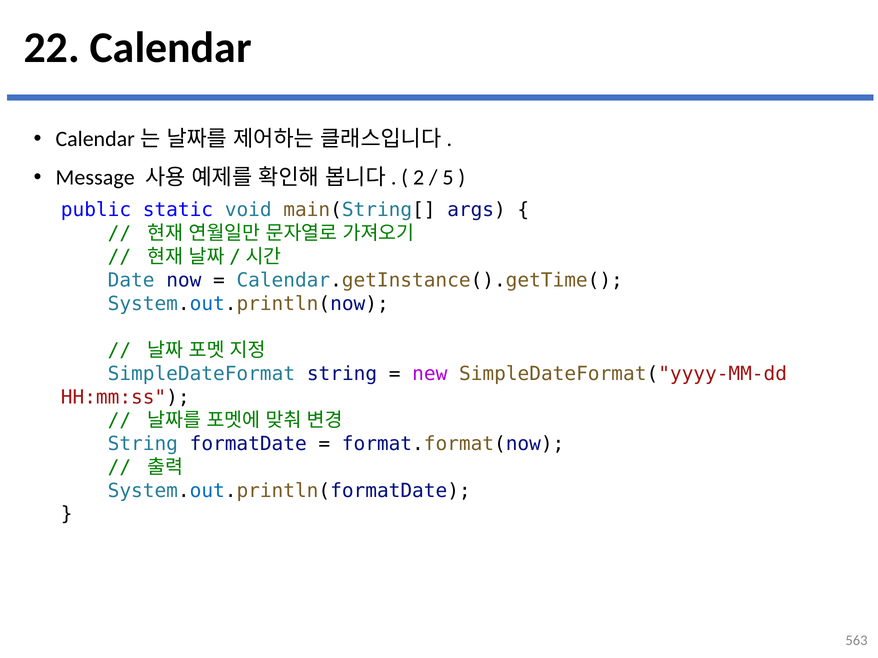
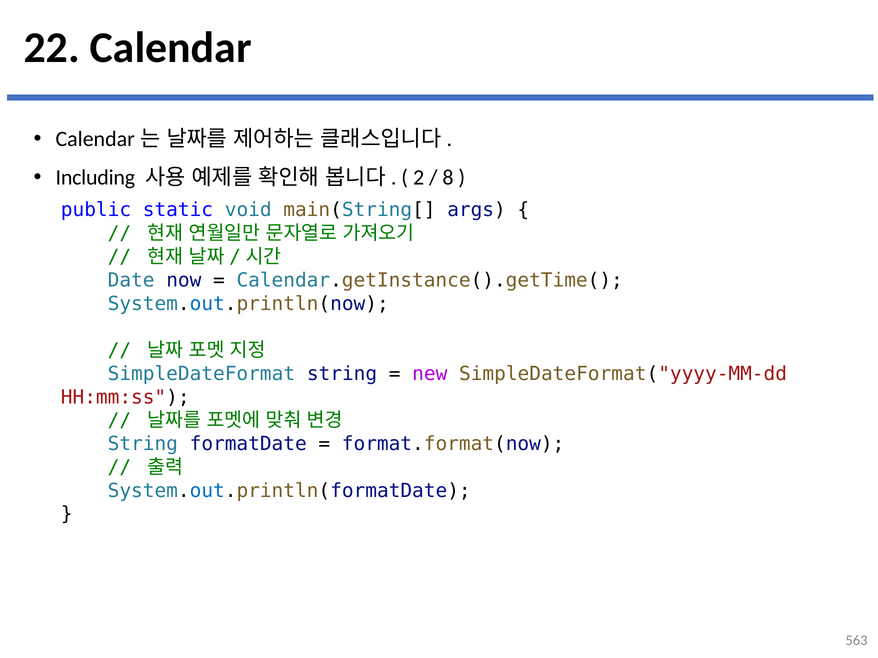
Message: Message -> Including
5: 5 -> 8
